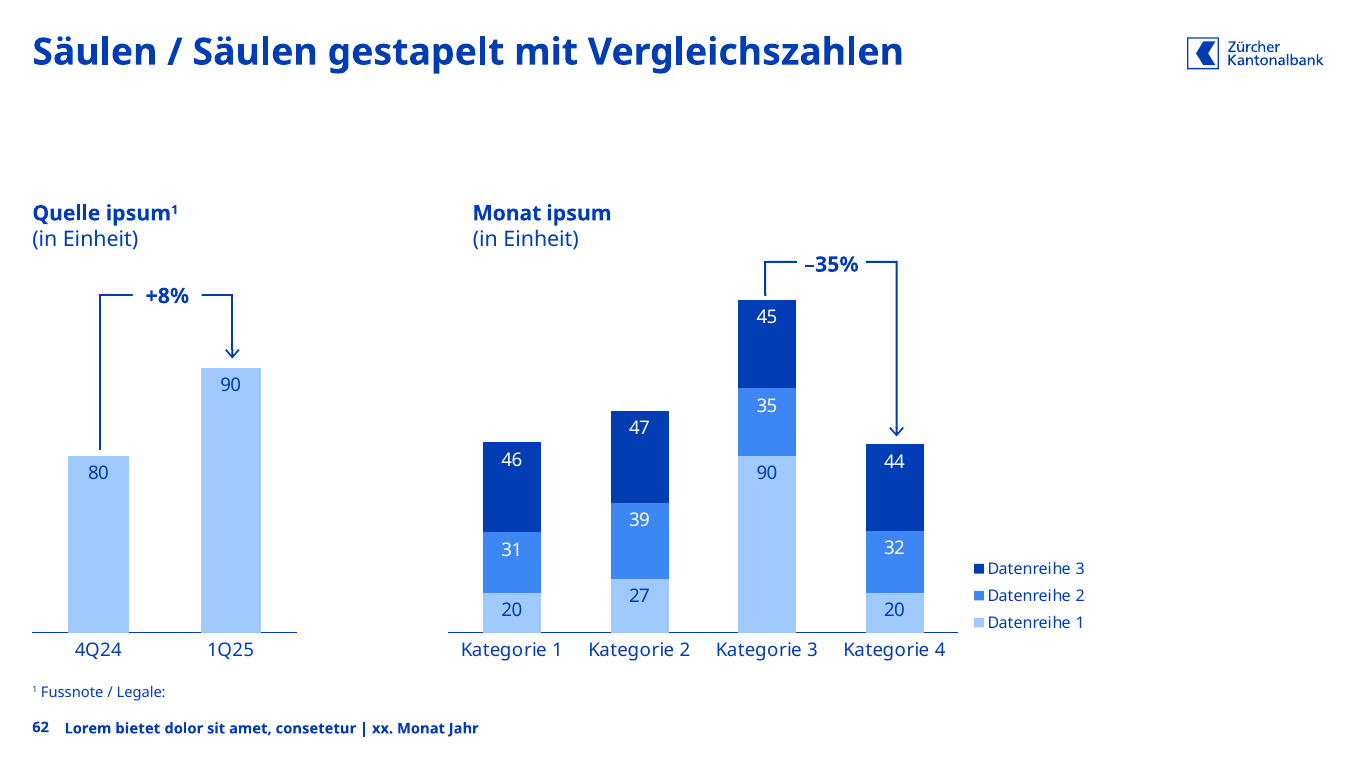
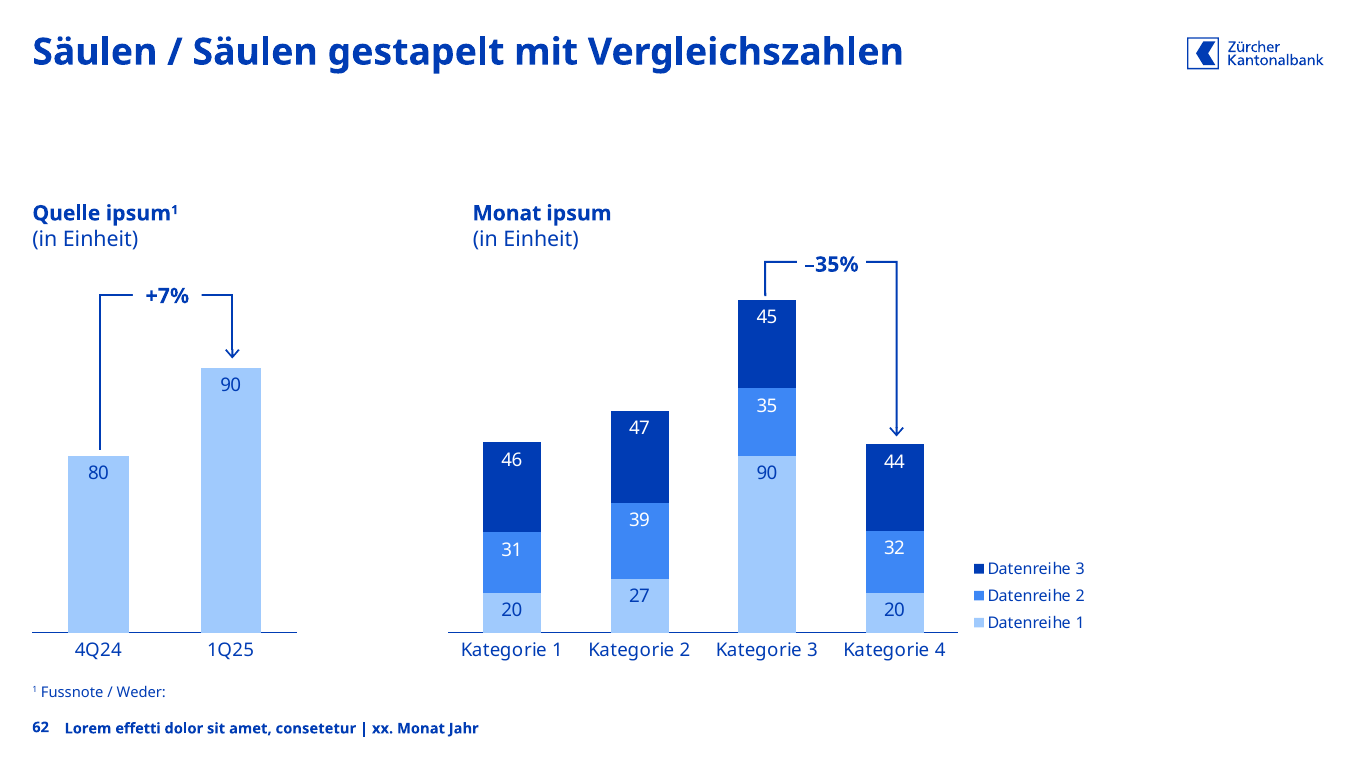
+8%: +8% -> +7%
Legale: Legale -> Weder
bietet: bietet -> effetti
